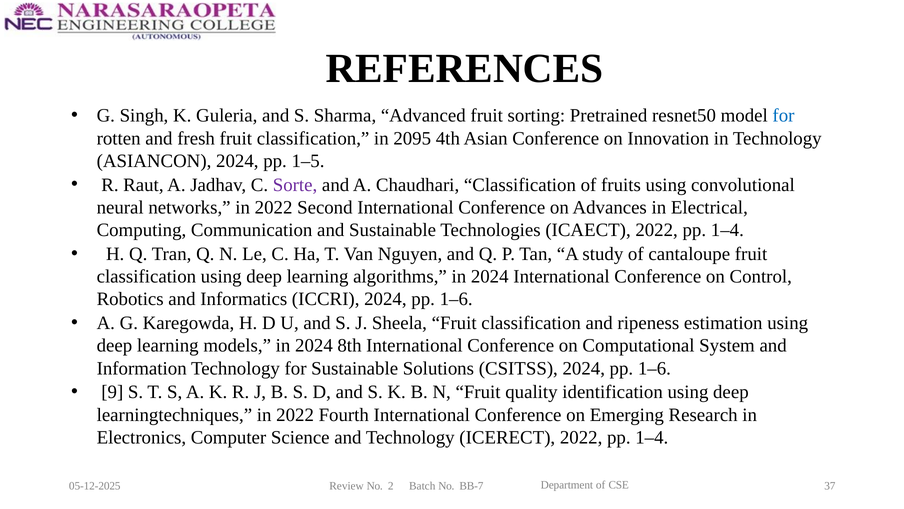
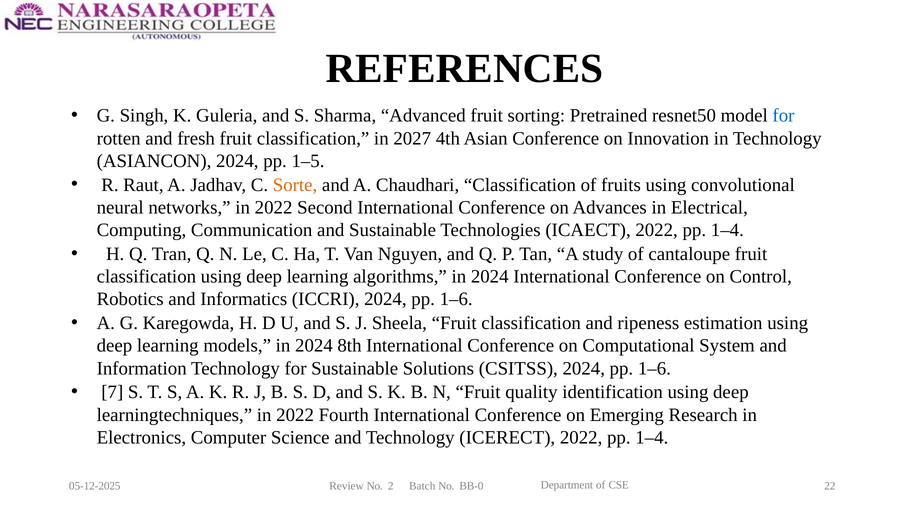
2095: 2095 -> 2027
Sorte colour: purple -> orange
9: 9 -> 7
BB-7: BB-7 -> BB-0
37: 37 -> 22
